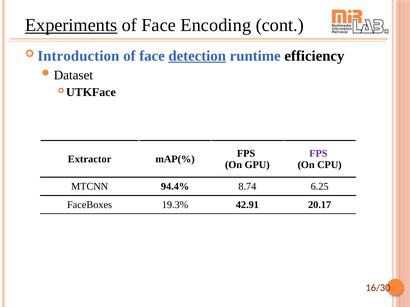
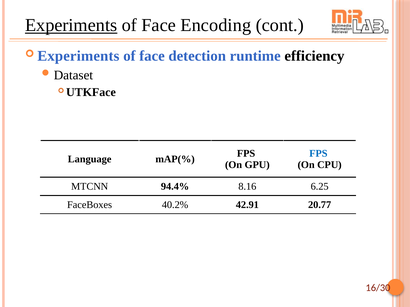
Introduction at (78, 56): Introduction -> Experiments
detection underline: present -> none
FPS at (318, 154) colour: purple -> blue
Extractor: Extractor -> Language
8.74: 8.74 -> 8.16
19.3%: 19.3% -> 40.2%
20.17: 20.17 -> 20.77
